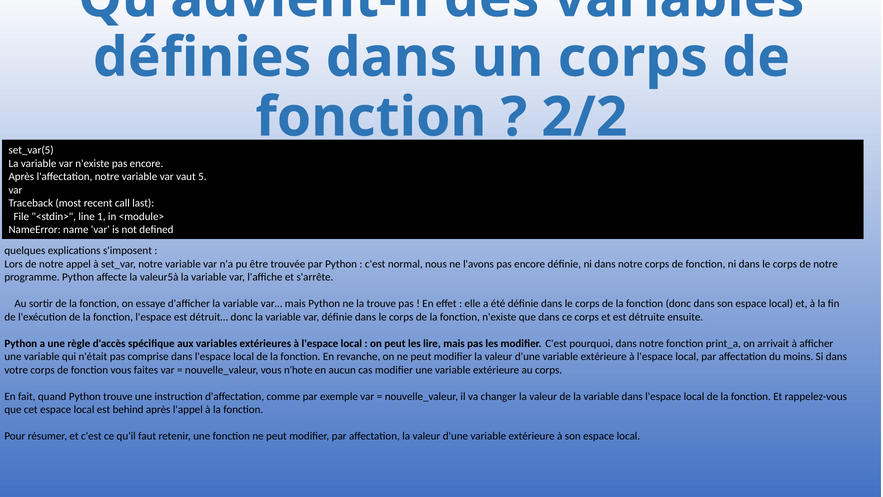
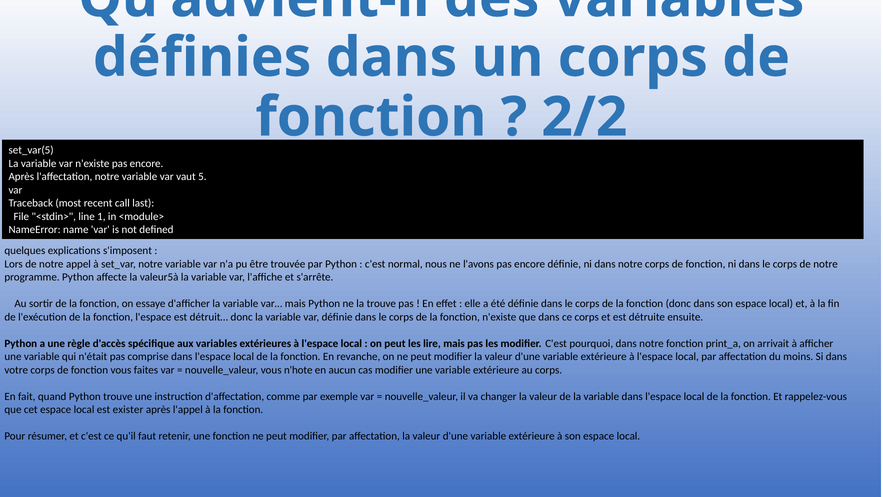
behind: behind -> exister
